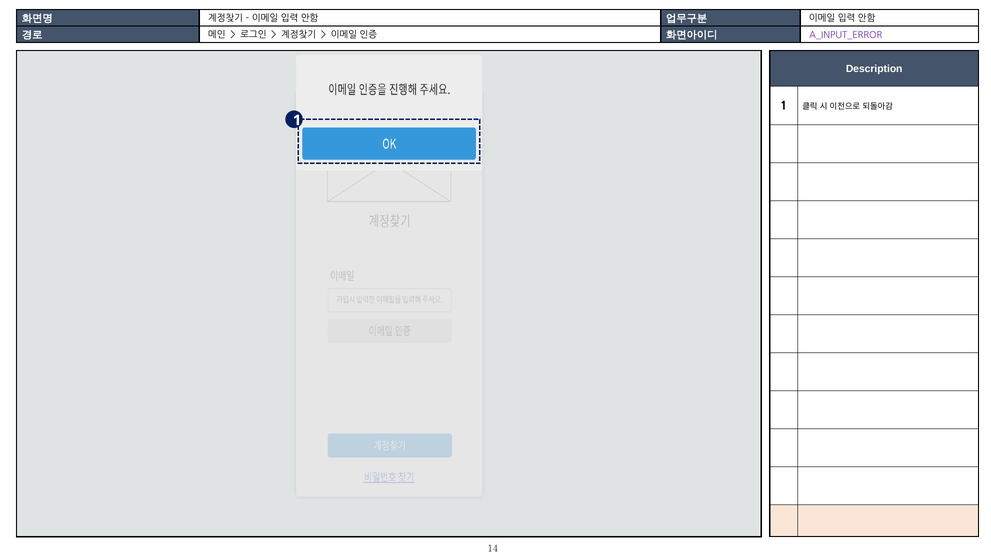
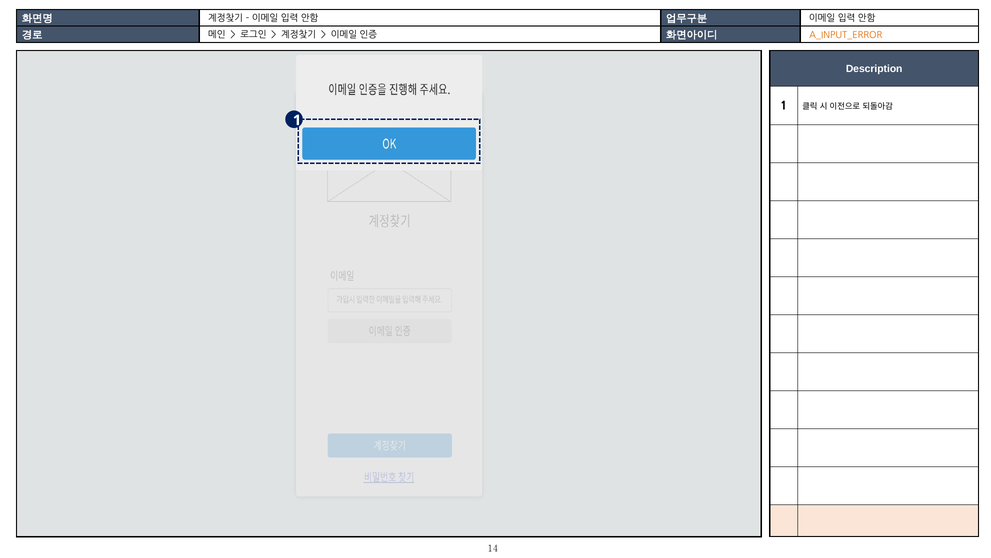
A_INPUT_ERROR colour: purple -> orange
